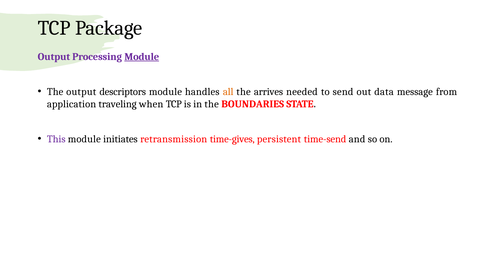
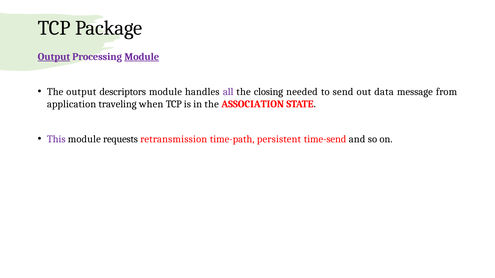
Output at (54, 57) underline: none -> present
all colour: orange -> purple
arrives: arrives -> closing
BOUNDARIES: BOUNDARIES -> ASSOCIATION
initiates: initiates -> requests
time-gives: time-gives -> time-path
